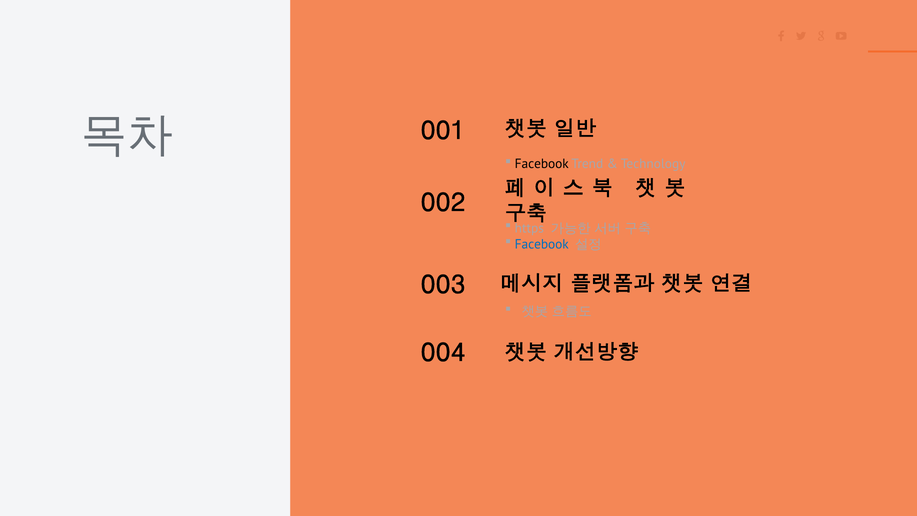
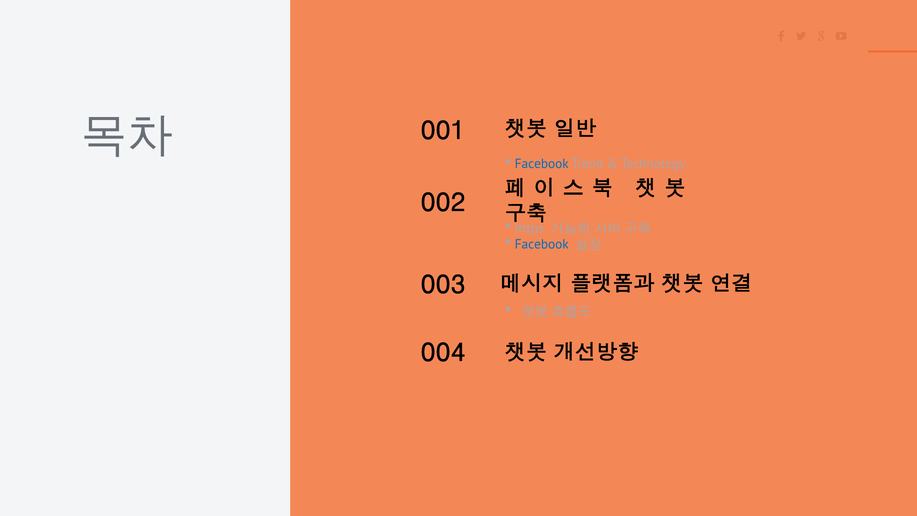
Facebook at (542, 164) colour: black -> blue
